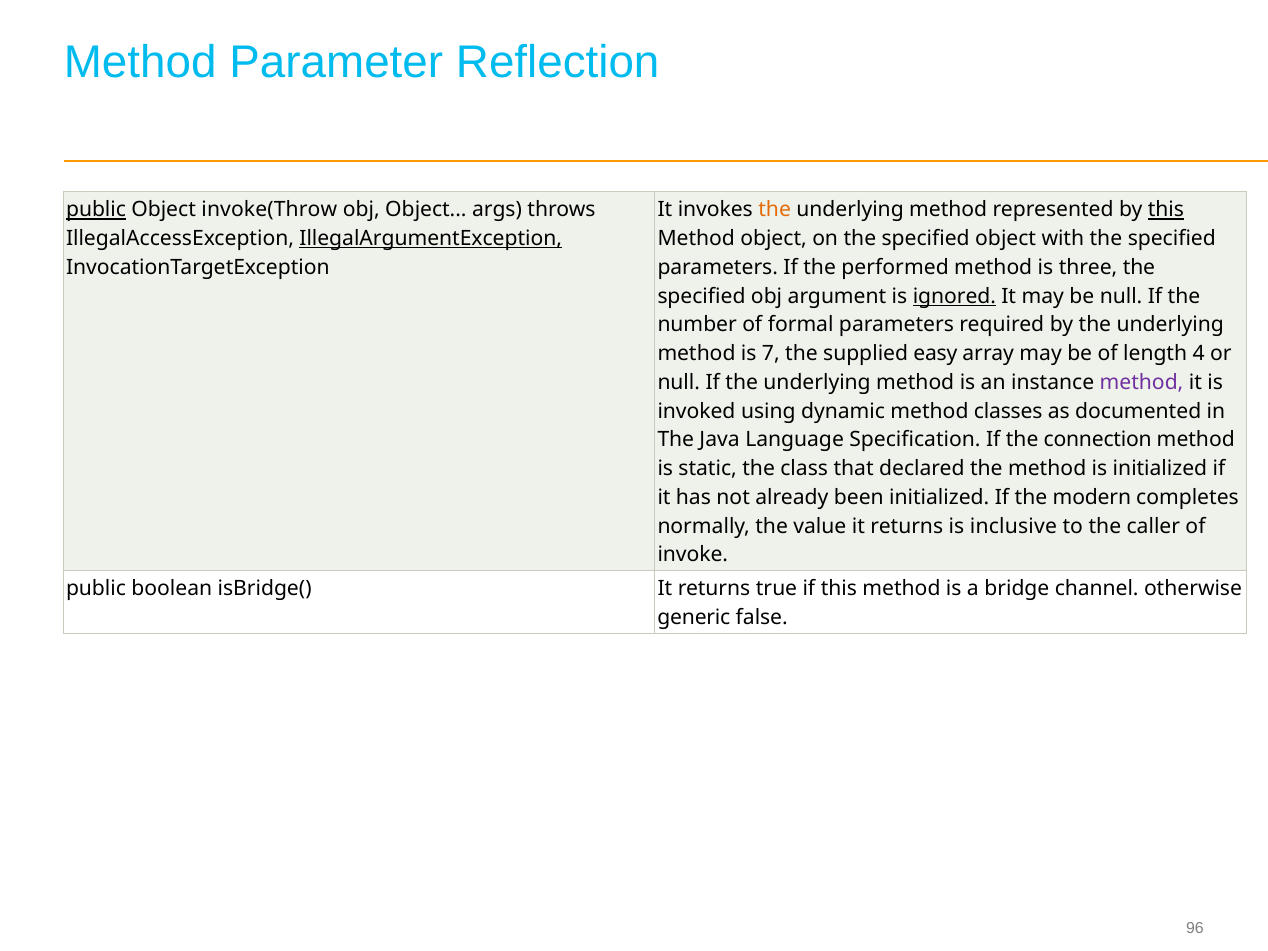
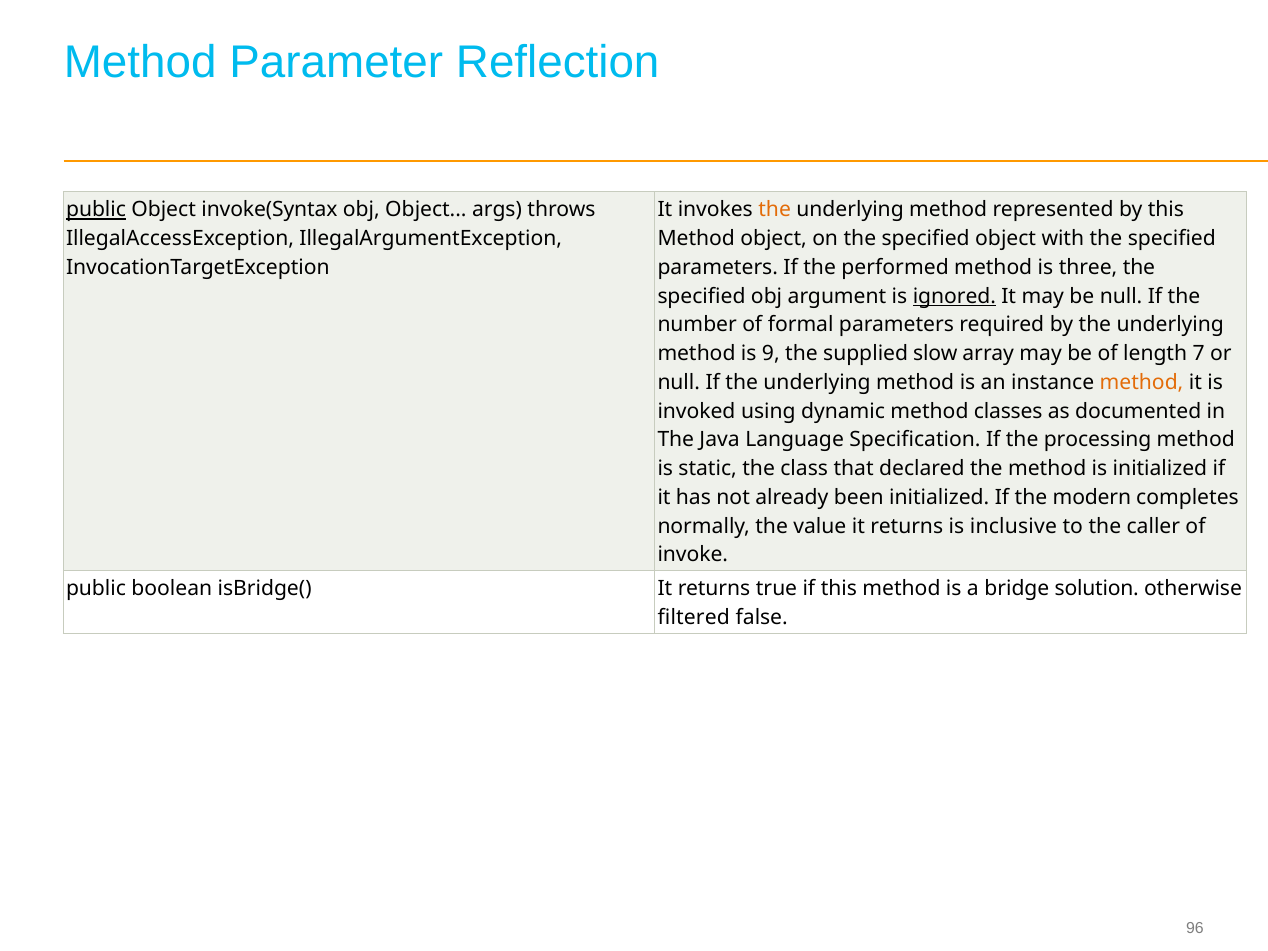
invoke(Throw: invoke(Throw -> invoke(Syntax
this at (1166, 210) underline: present -> none
IllegalArgumentException underline: present -> none
7: 7 -> 9
easy: easy -> slow
4: 4 -> 7
method at (1142, 382) colour: purple -> orange
connection: connection -> processing
channel: channel -> solution
generic: generic -> filtered
